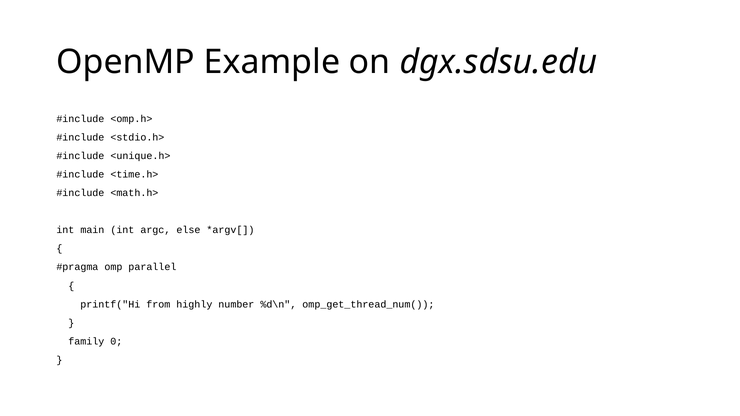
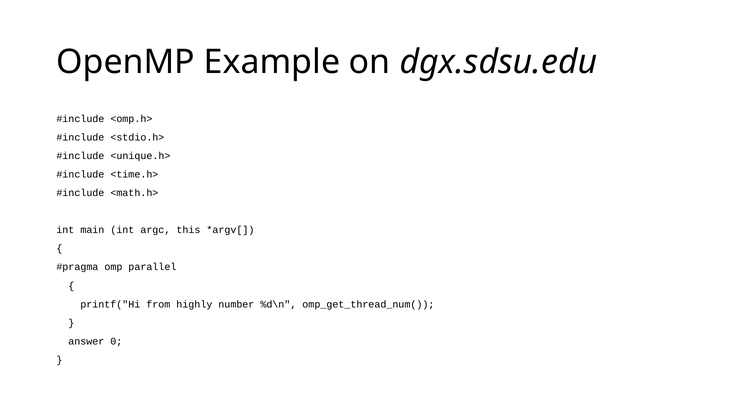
else: else -> this
family: family -> answer
